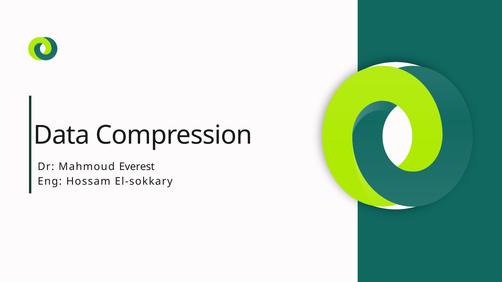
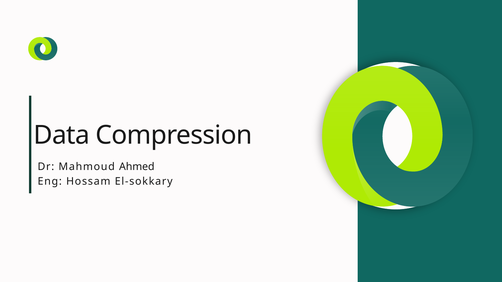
Everest: Everest -> Ahmed
